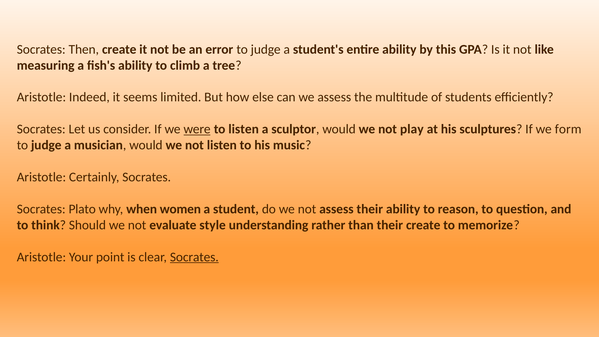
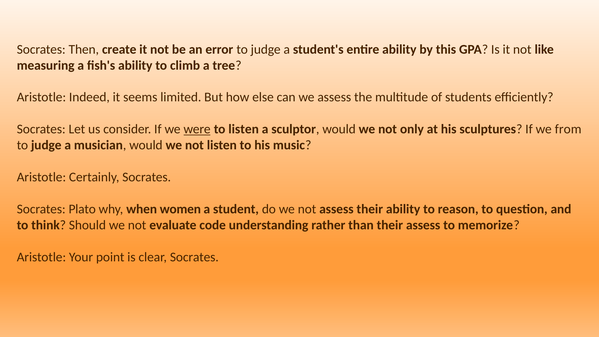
play: play -> only
form: form -> from
style: style -> code
their create: create -> assess
Socrates at (194, 257) underline: present -> none
